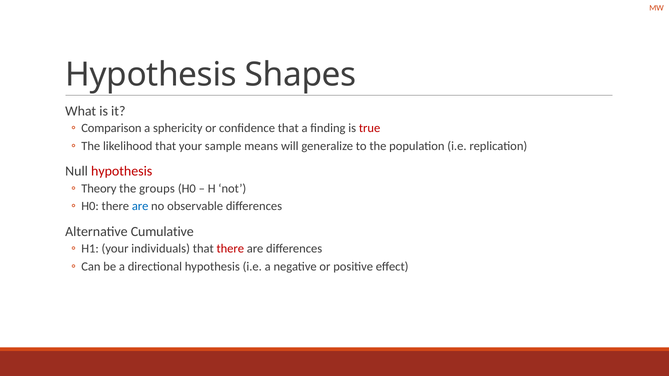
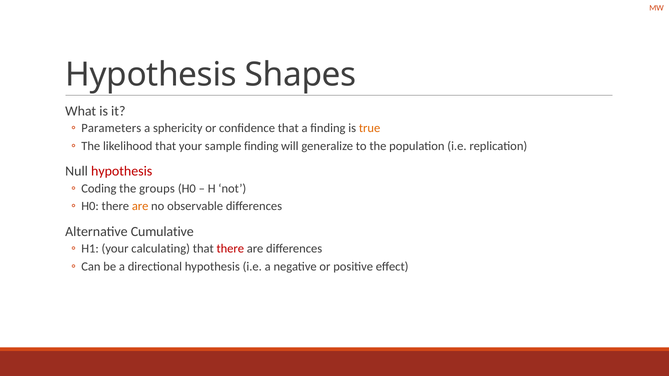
Comparison: Comparison -> Parameters
true colour: red -> orange
sample means: means -> finding
Theory: Theory -> Coding
are at (140, 206) colour: blue -> orange
individuals: individuals -> calculating
